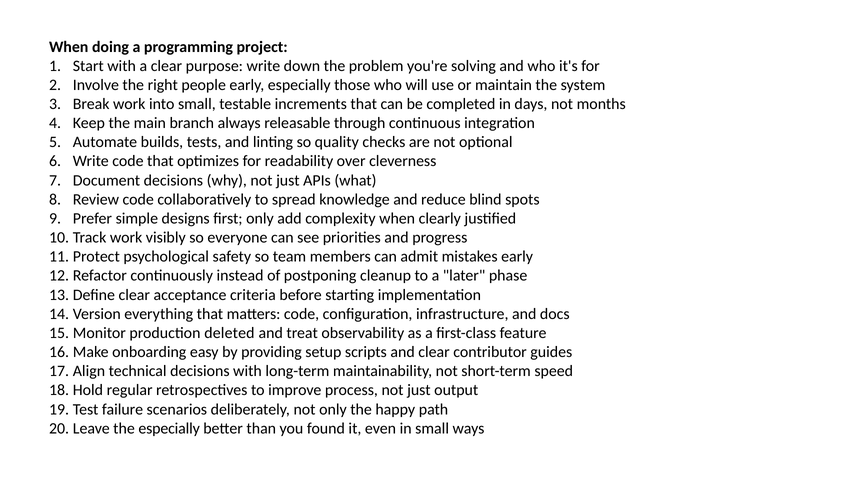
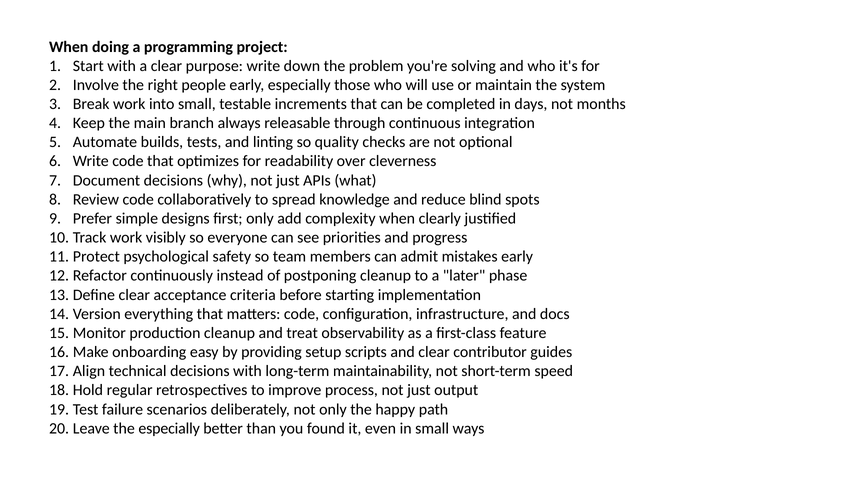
production deleted: deleted -> cleanup
